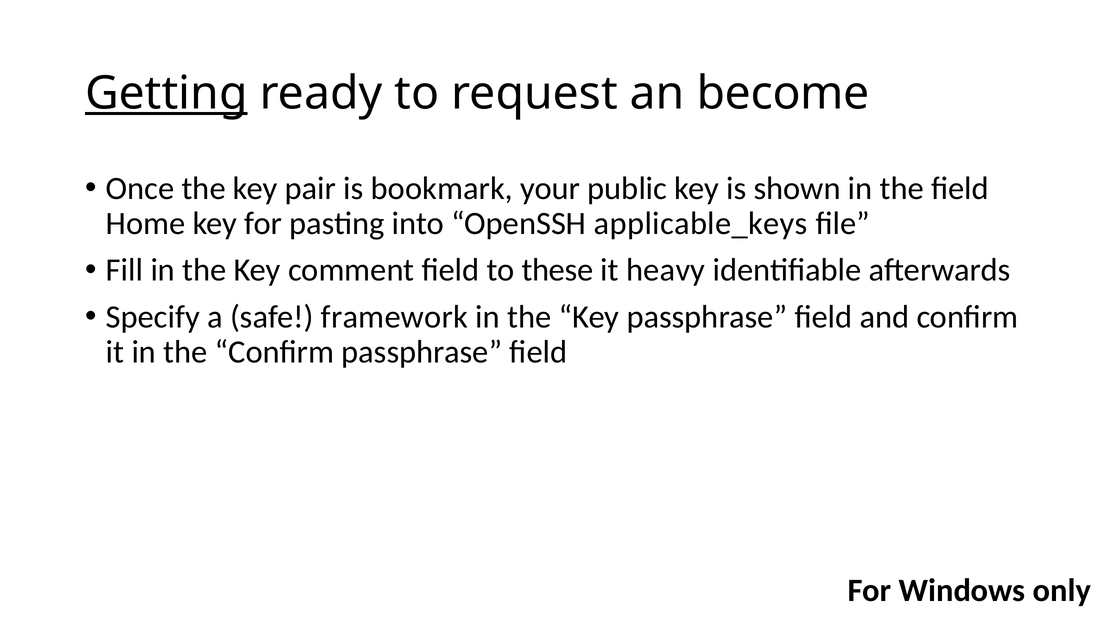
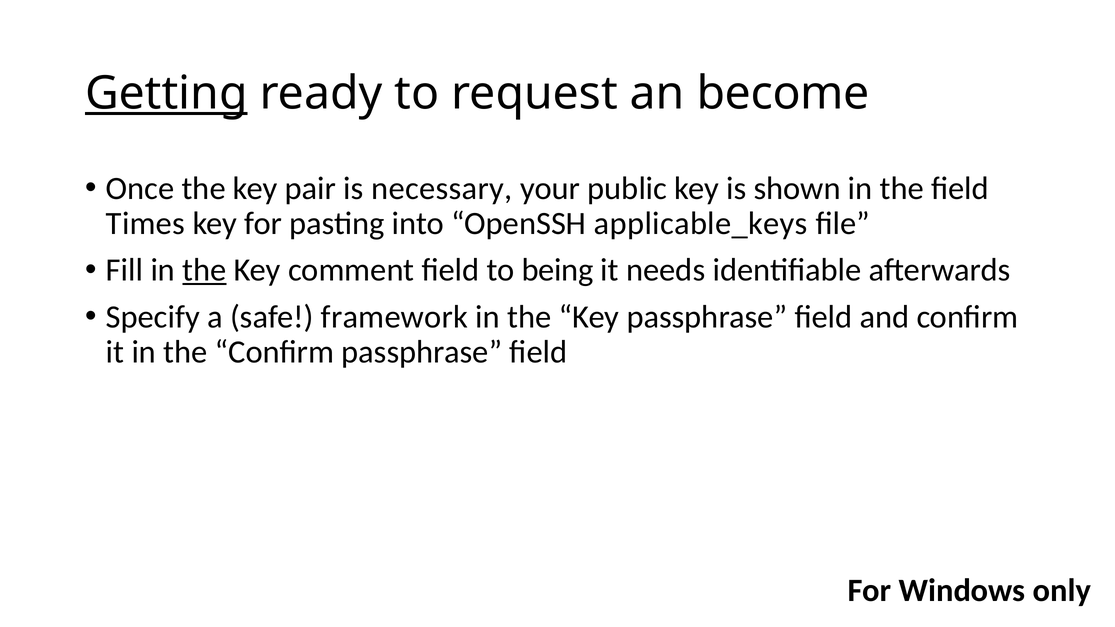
bookmark: bookmark -> necessary
Home: Home -> Times
the at (204, 270) underline: none -> present
these: these -> being
heavy: heavy -> needs
